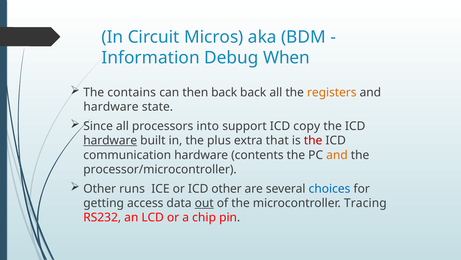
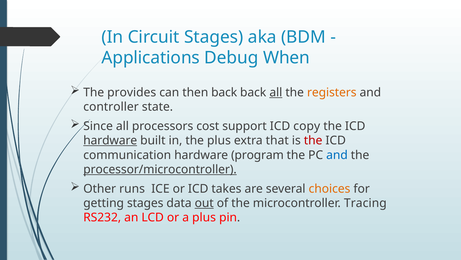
Circuit Micros: Micros -> Stages
Information: Information -> Applications
contains: contains -> provides
all at (276, 92) underline: none -> present
hardware at (111, 107): hardware -> controller
into: into -> cost
contents: contents -> program
and at (337, 155) colour: orange -> blue
processor/microcontroller underline: none -> present
ICD other: other -> takes
choices colour: blue -> orange
getting access: access -> stages
a chip: chip -> plus
